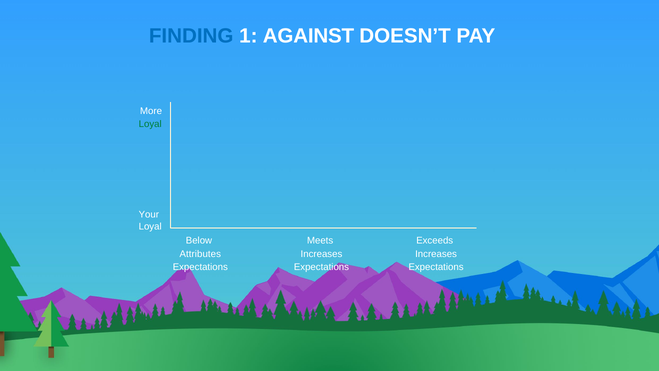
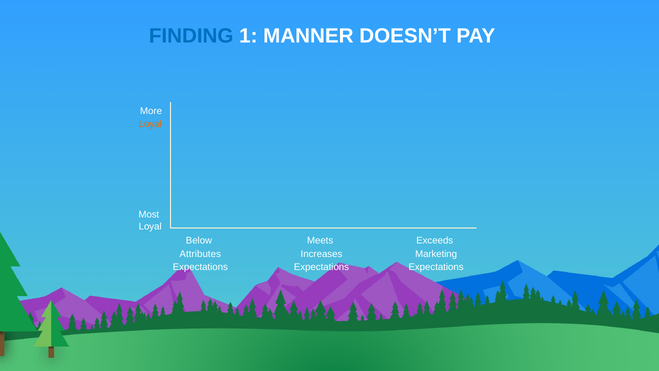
AGAINST: AGAINST -> MANNER
Loyal at (150, 124) colour: green -> orange
Your: Your -> Most
Increases at (436, 254): Increases -> Marketing
